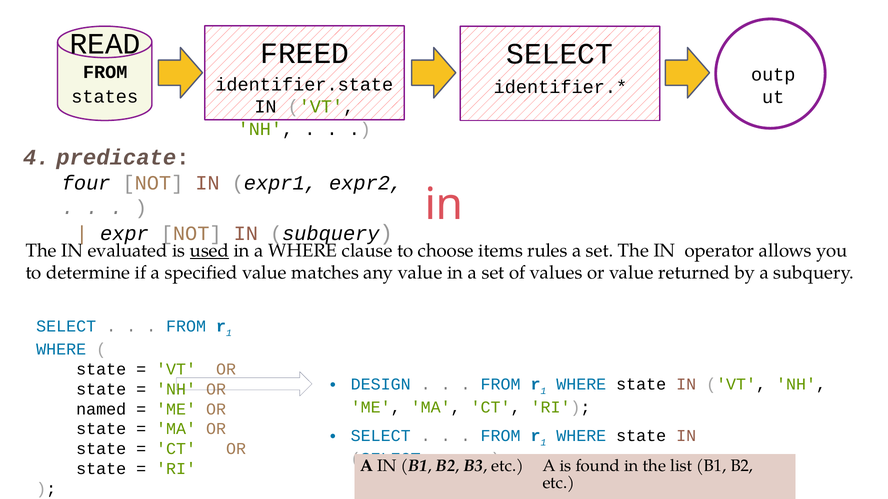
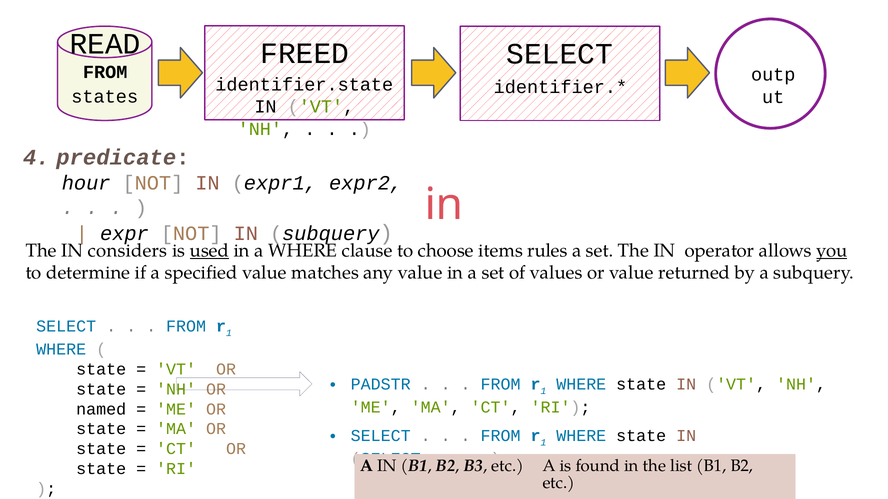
four: four -> hour
evaluated: evaluated -> considers
you underline: none -> present
DESIGN: DESIGN -> PADSTR
